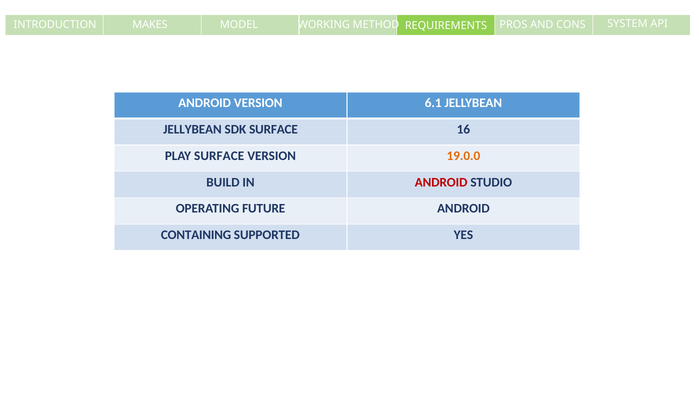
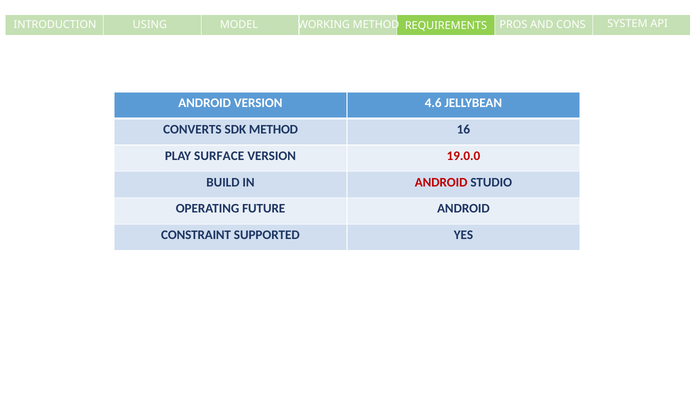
MAKES: MAKES -> USING
6.1: 6.1 -> 4.6
JELLYBEAN at (192, 130): JELLYBEAN -> CONVERTS
SDK SURFACE: SURFACE -> METHOD
19.0.0 colour: orange -> red
CONTAINING: CONTAINING -> CONSTRAINT
